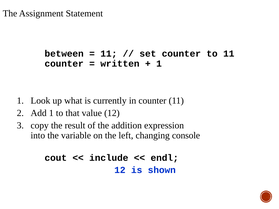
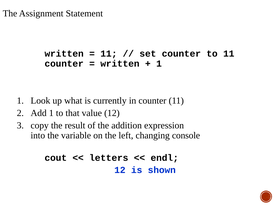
between at (64, 54): between -> written
include: include -> letters
